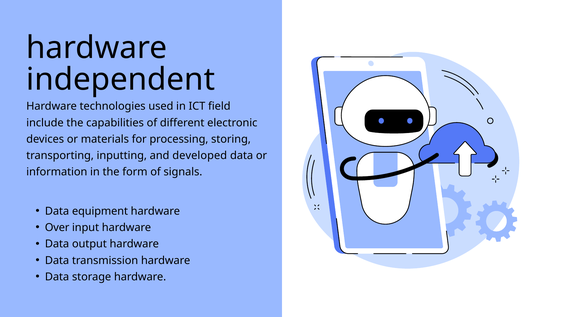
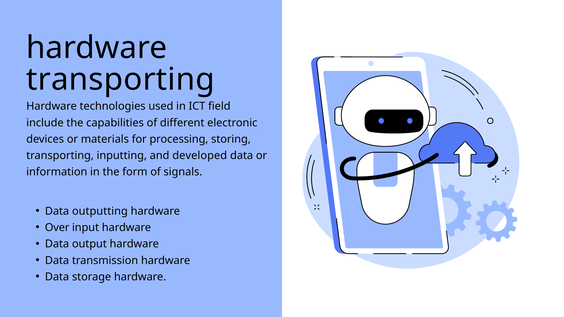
independent at (121, 79): independent -> transporting
equipment: equipment -> outputting
